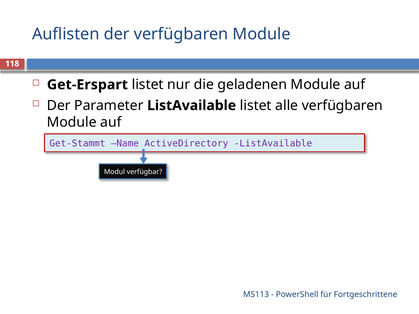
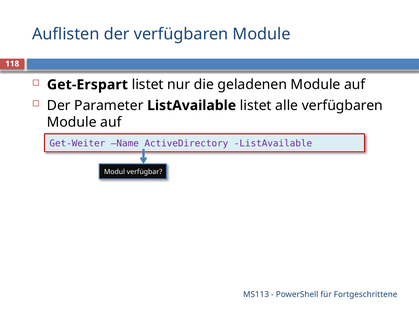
Get-Stammt: Get-Stammt -> Get-Weiter
